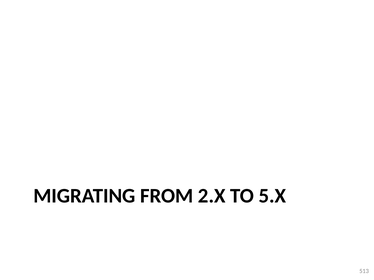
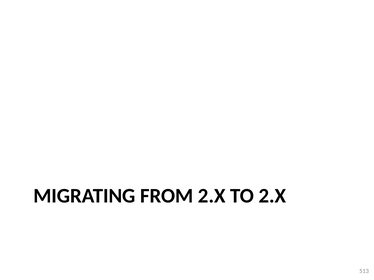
TO 5.X: 5.X -> 2.X
